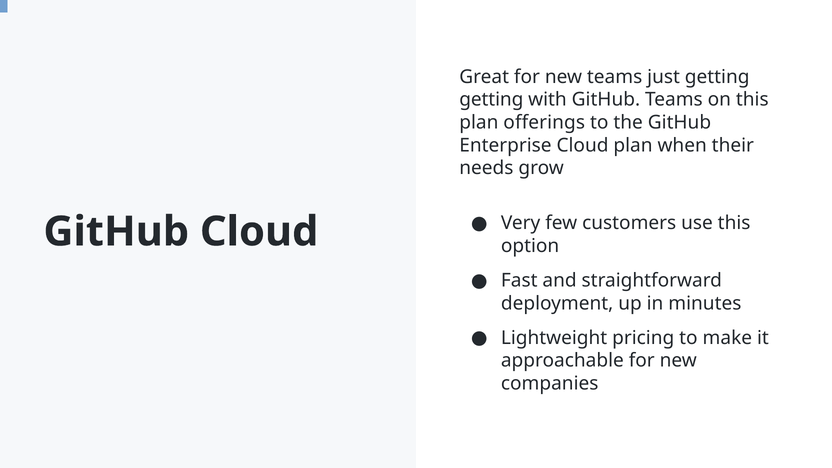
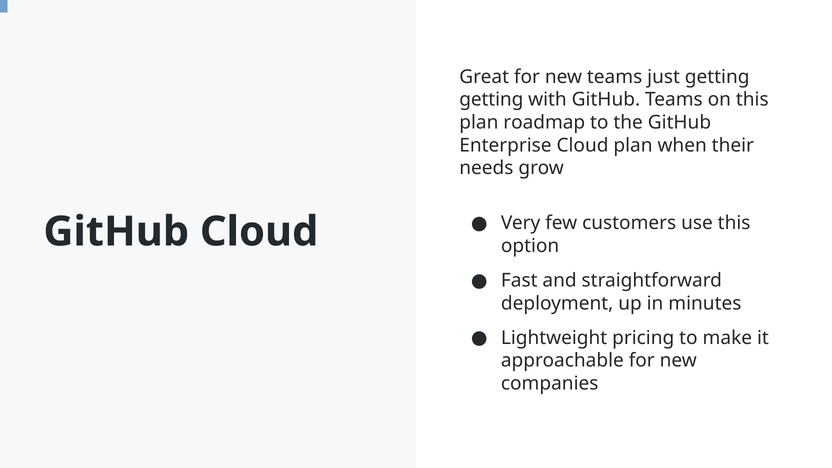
offerings: offerings -> roadmap
